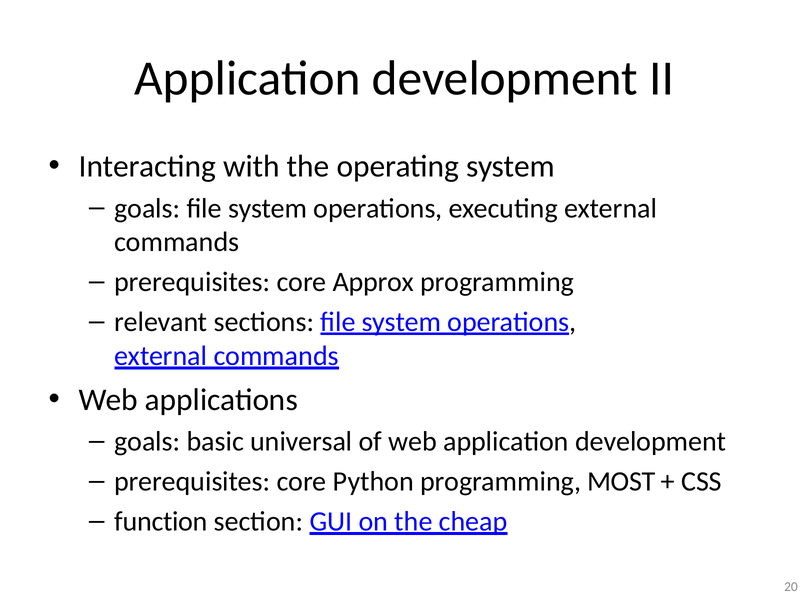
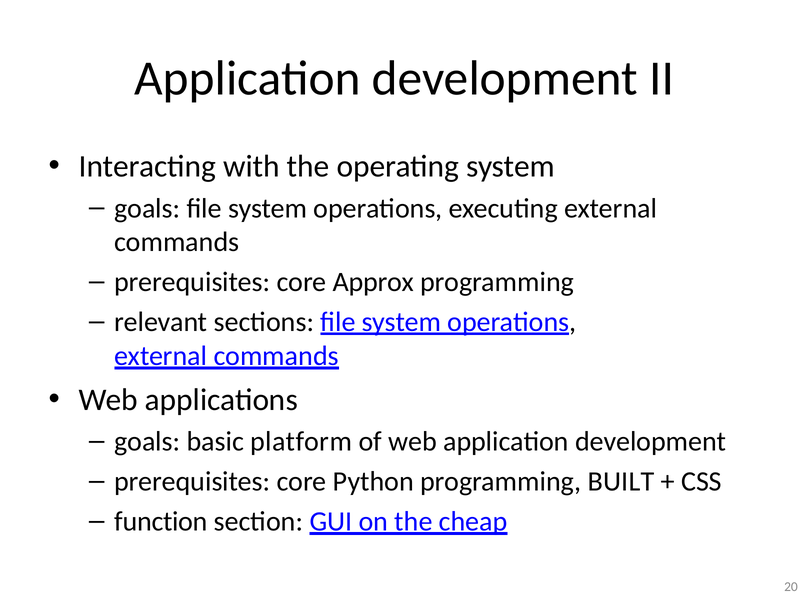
universal: universal -> platform
MOST: MOST -> BUILT
